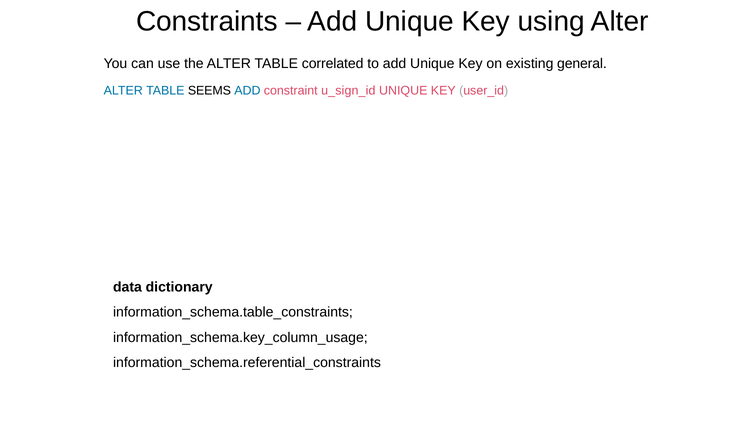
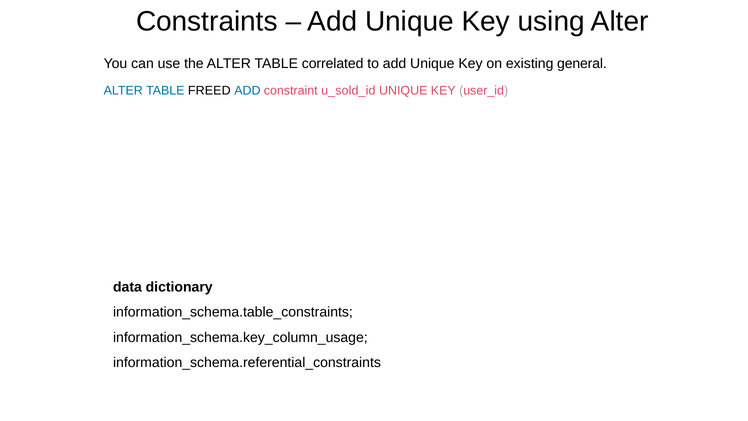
SEEMS: SEEMS -> FREED
u_sign_id: u_sign_id -> u_sold_id
